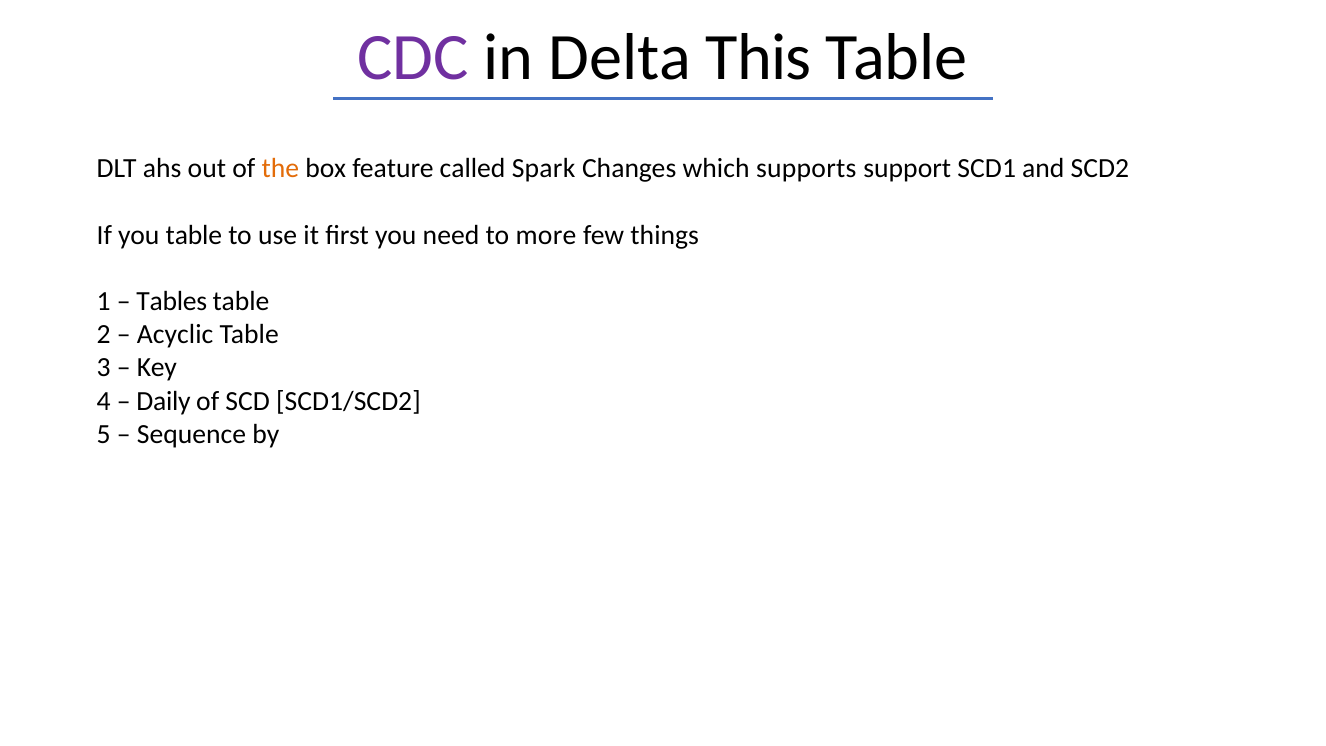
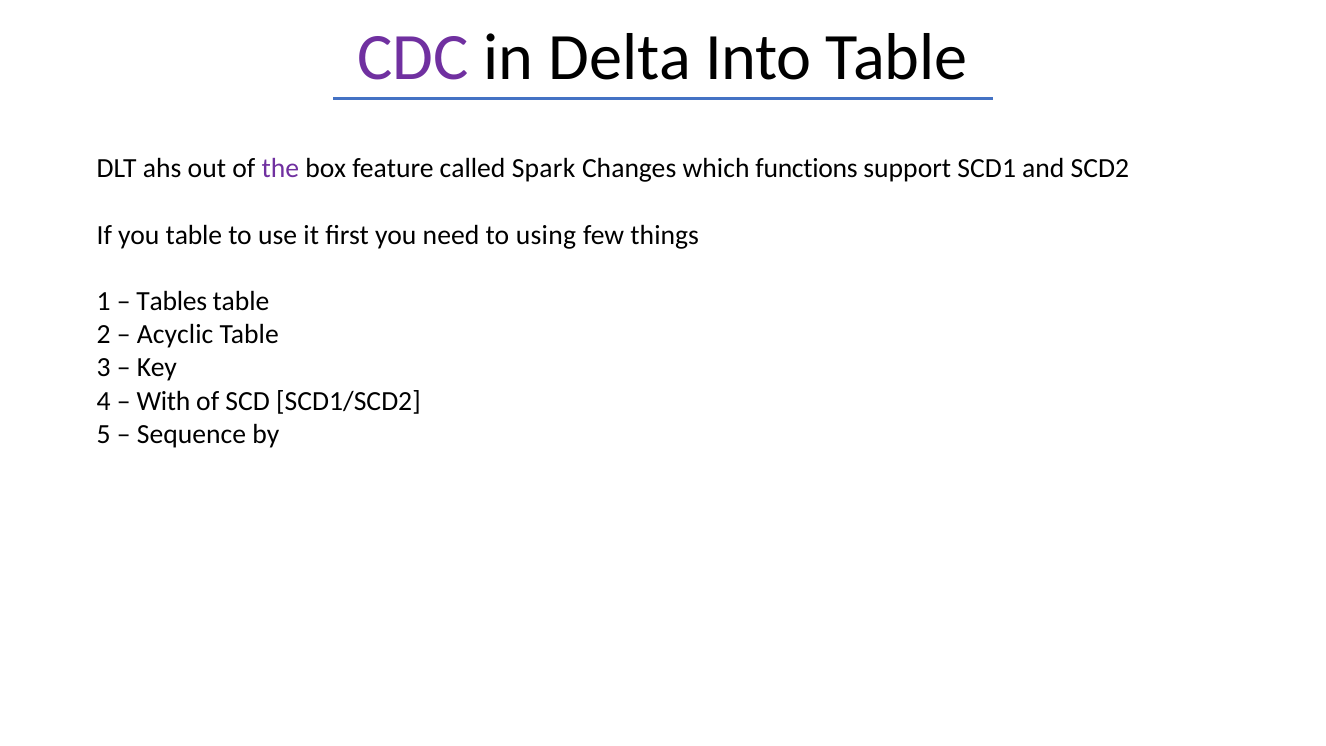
This: This -> Into
the colour: orange -> purple
supports: supports -> functions
more: more -> using
Daily: Daily -> With
